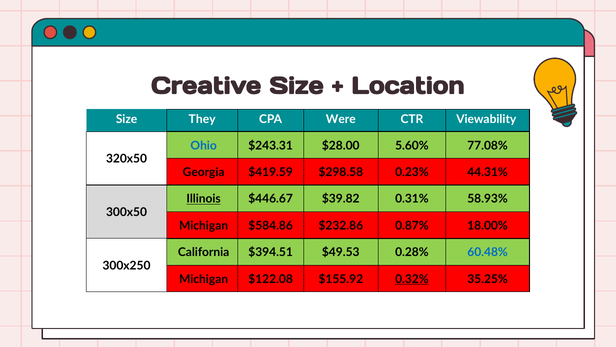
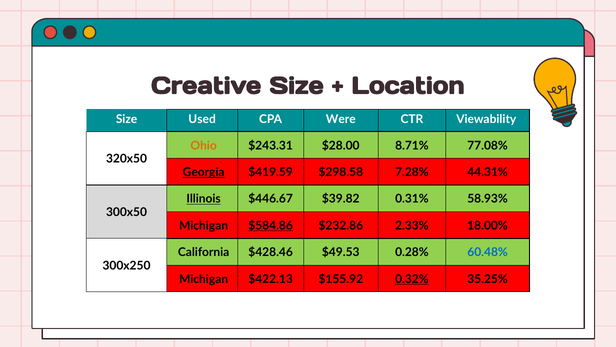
They: They -> Used
Ohio colour: blue -> orange
5.60%: 5.60% -> 8.71%
Georgia underline: none -> present
0.23%: 0.23% -> 7.28%
$584.86 underline: none -> present
0.87%: 0.87% -> 2.33%
$394.51: $394.51 -> $428.46
$122.08: $122.08 -> $422.13
